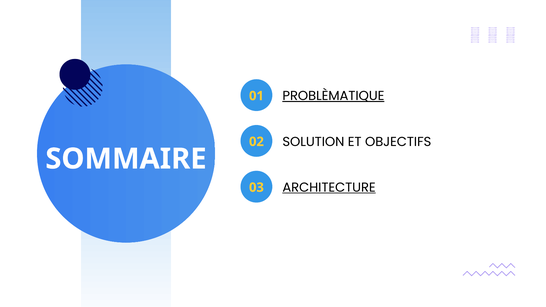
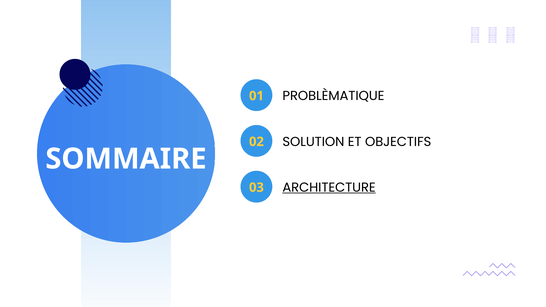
PROBLÈMATIQUE underline: present -> none
